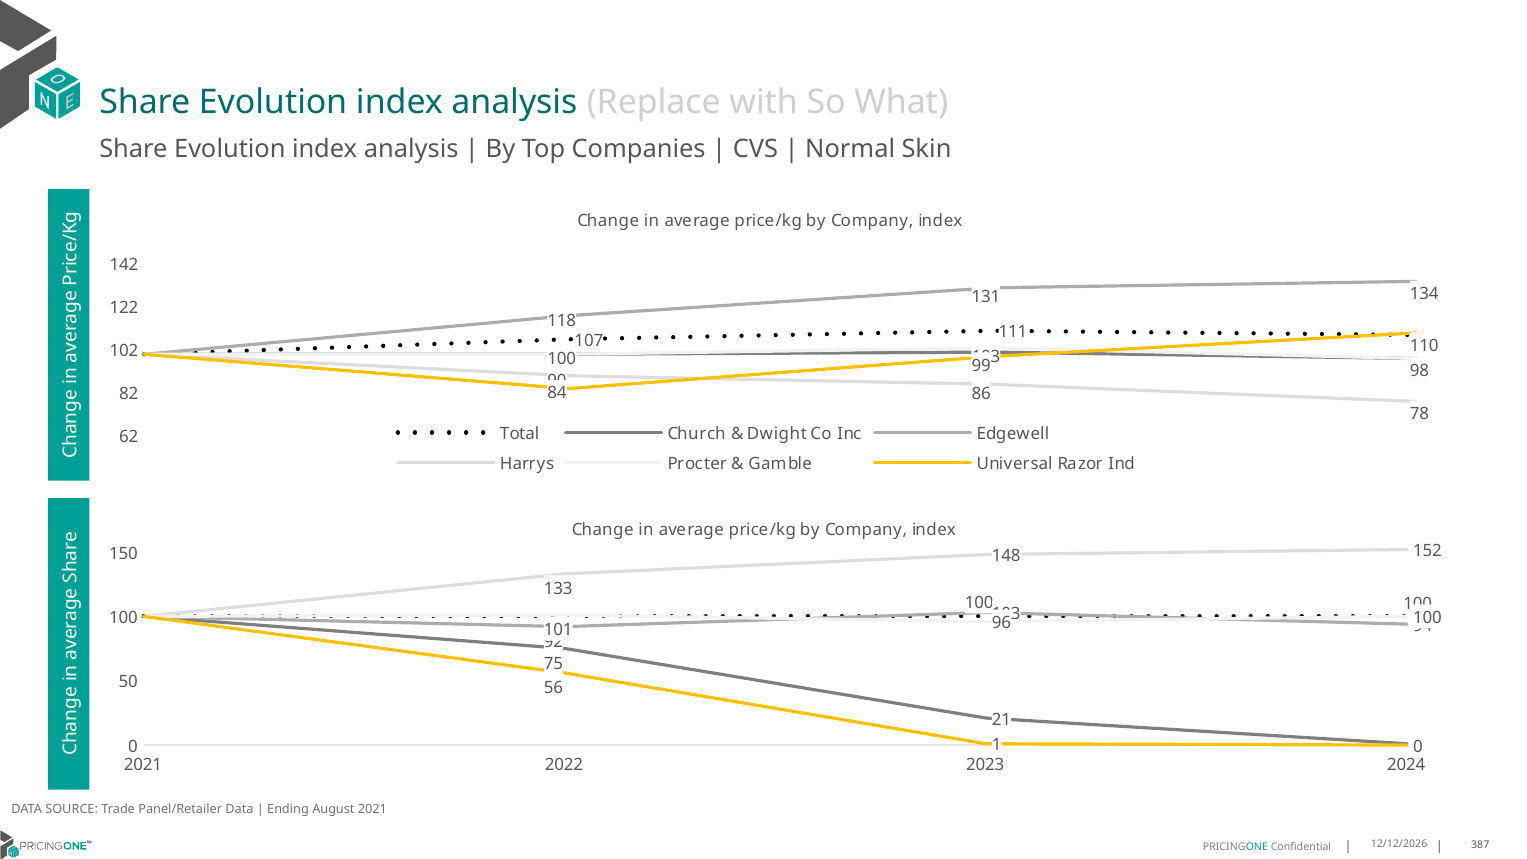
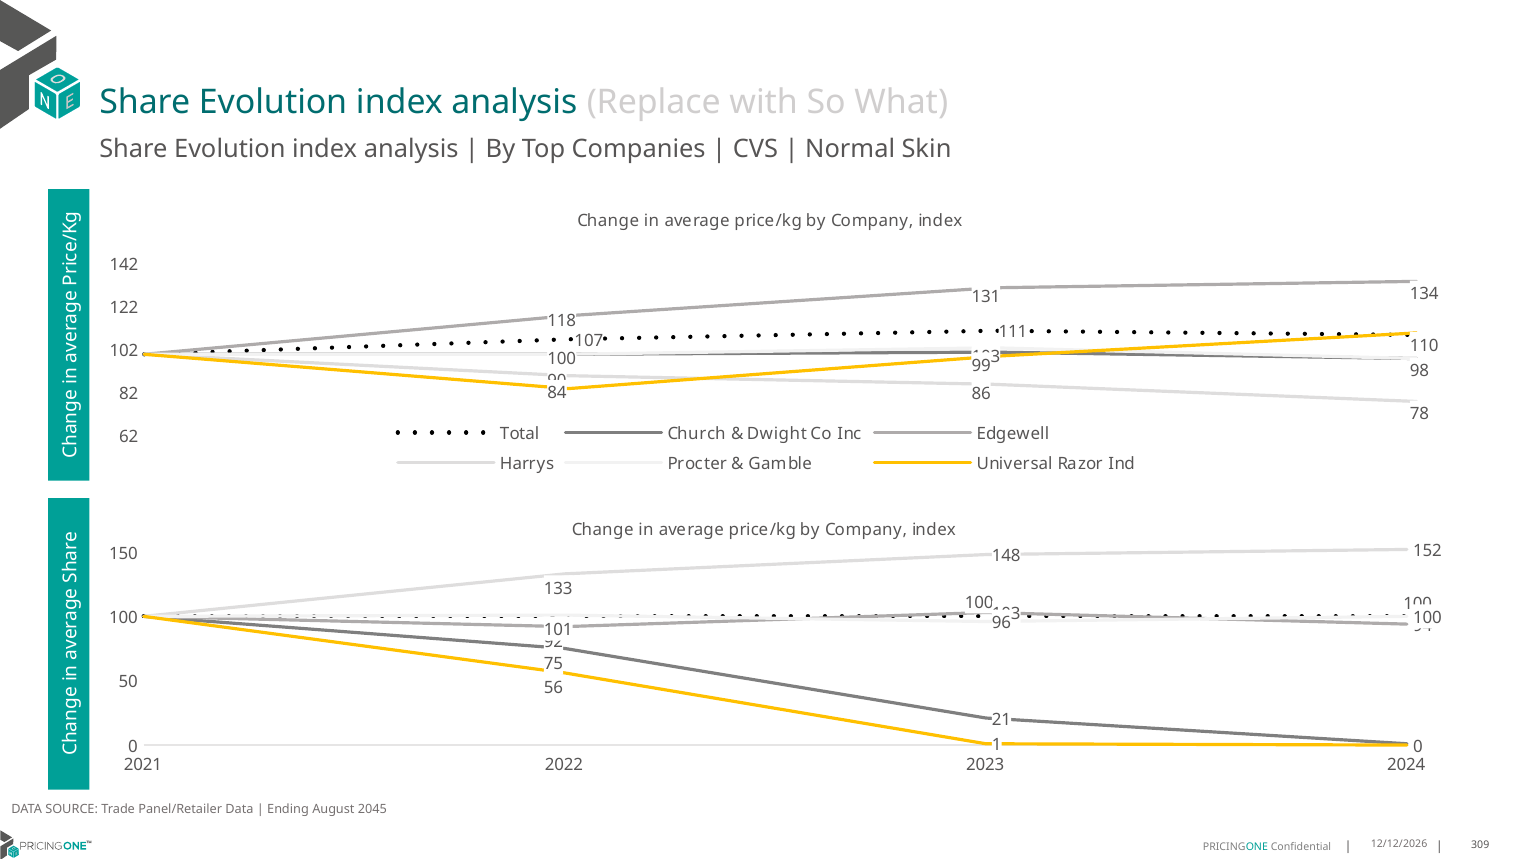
August 2021: 2021 -> 2045
387: 387 -> 309
